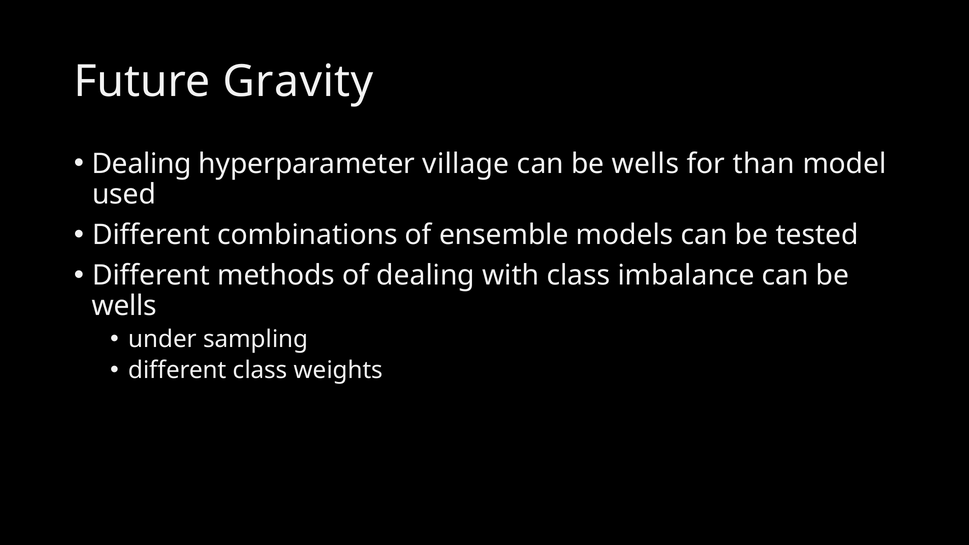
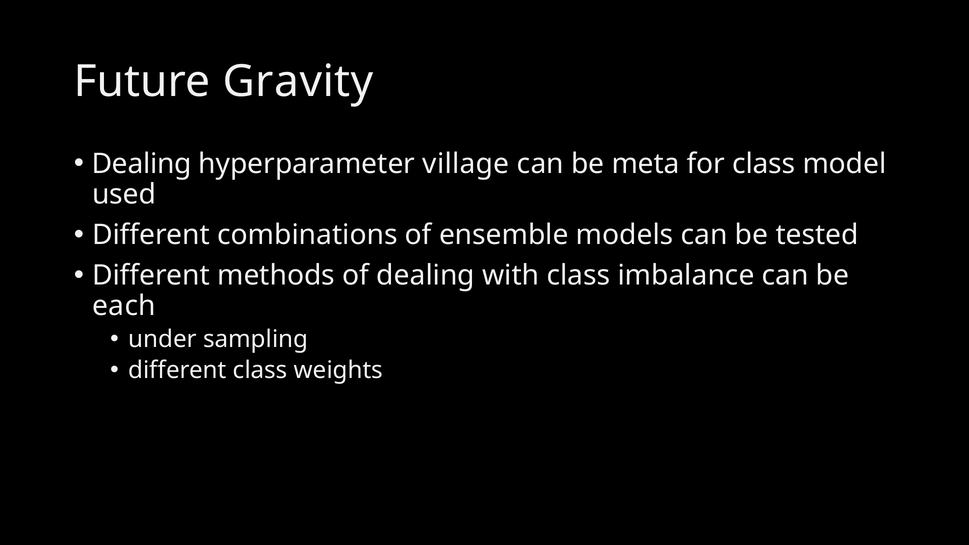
wells at (645, 164): wells -> meta
for than: than -> class
wells at (124, 306): wells -> each
